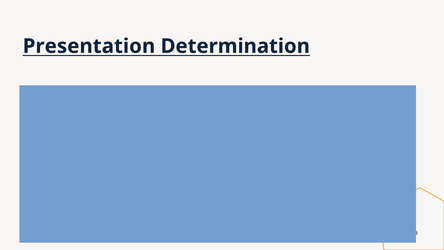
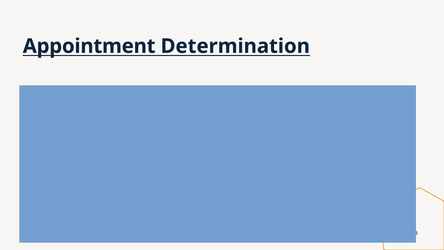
Presentation: Presentation -> Appointment
